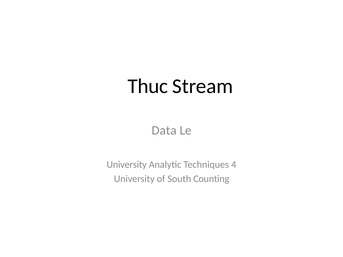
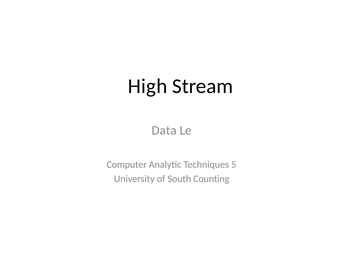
Thuc: Thuc -> High
University at (127, 165): University -> Computer
4: 4 -> 5
